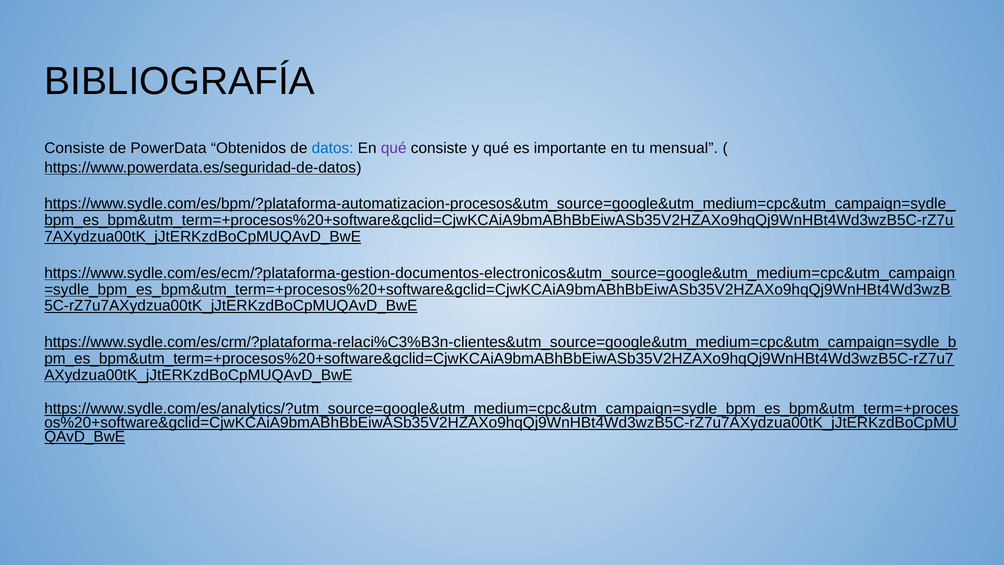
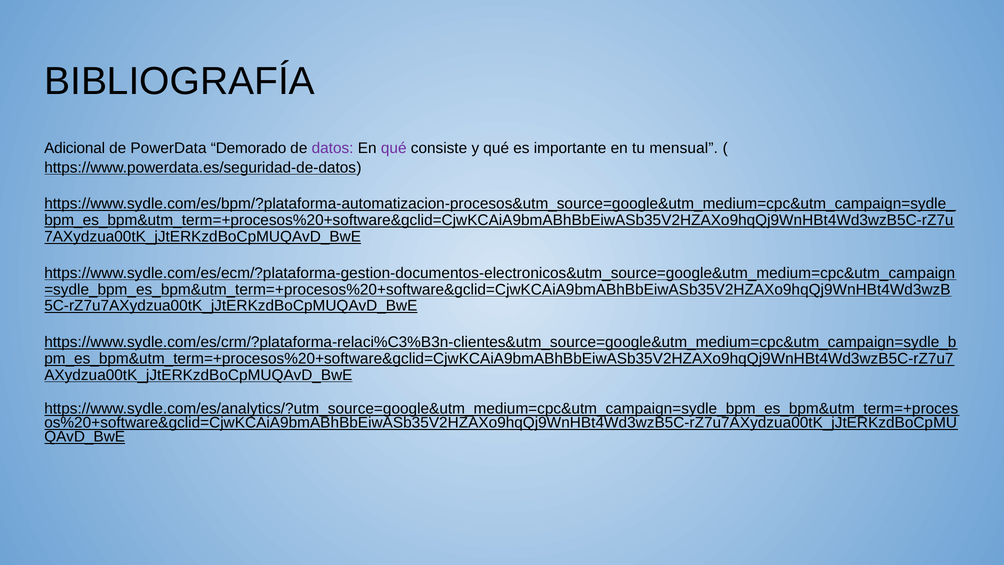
Consiste at (74, 148): Consiste -> Adicional
Obtenidos: Obtenidos -> Demorado
datos colour: blue -> purple
